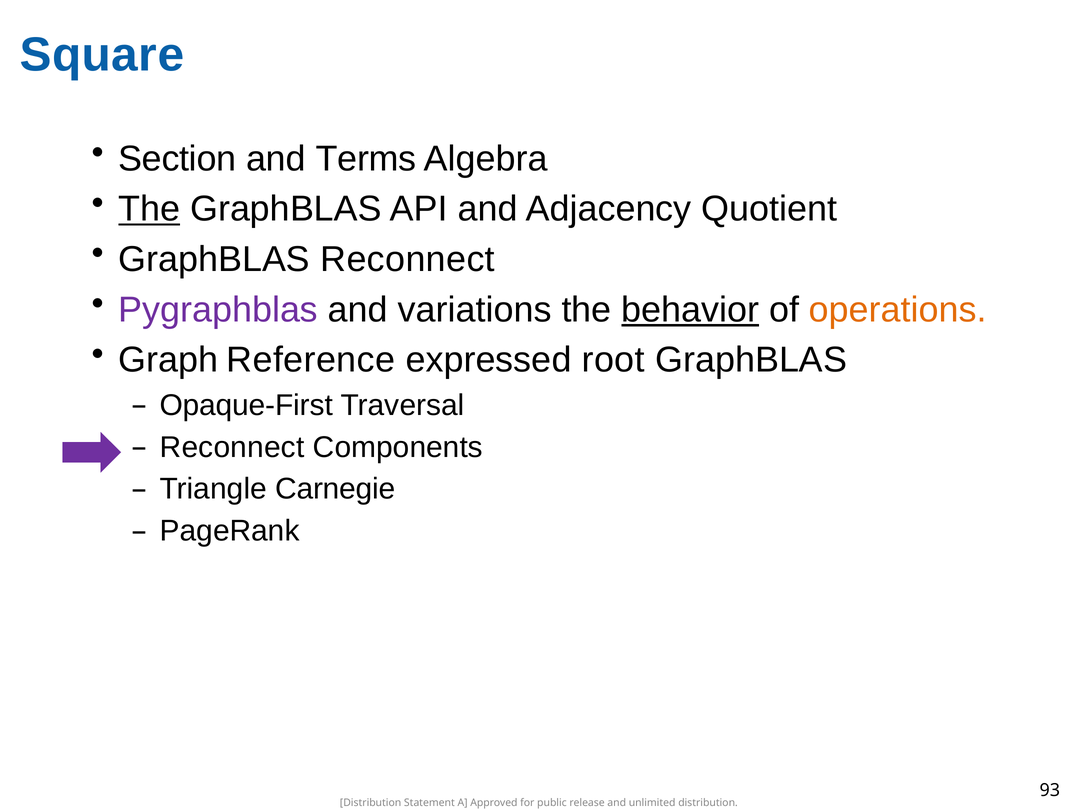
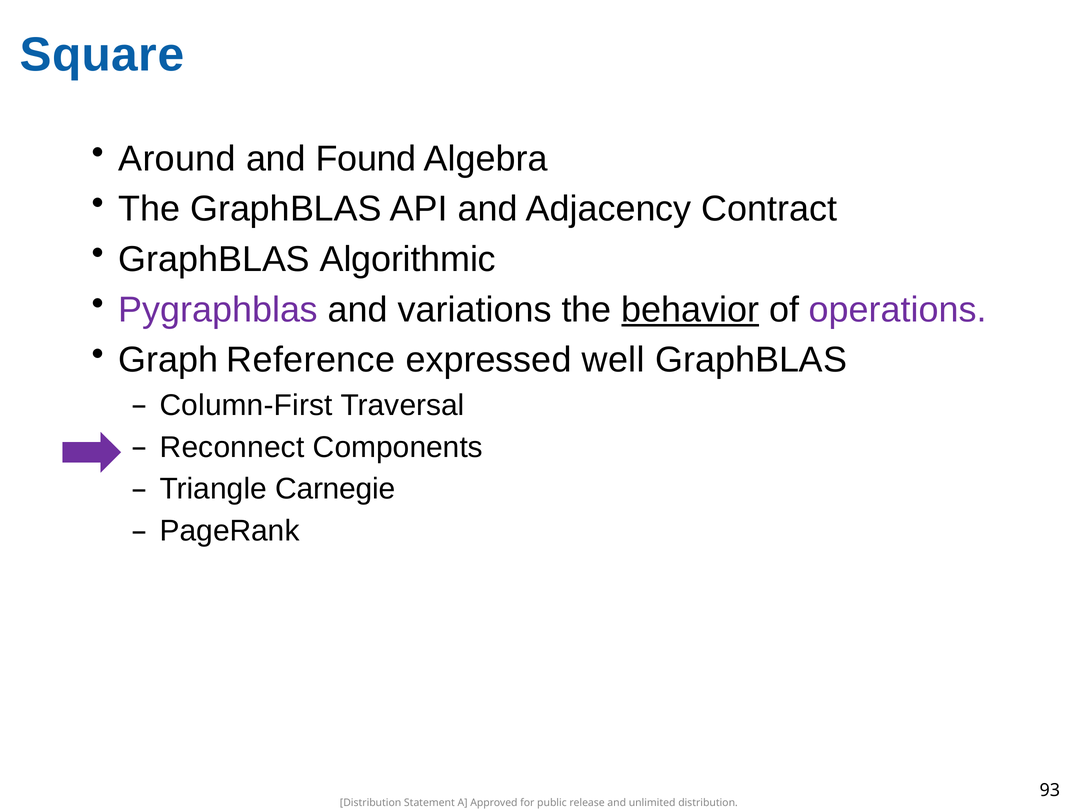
Section: Section -> Around
Terms: Terms -> Found
The at (149, 209) underline: present -> none
Quotient: Quotient -> Contract
GraphBLAS Reconnect: Reconnect -> Algorithmic
operations colour: orange -> purple
root: root -> well
Opaque-First: Opaque-First -> Column-First
